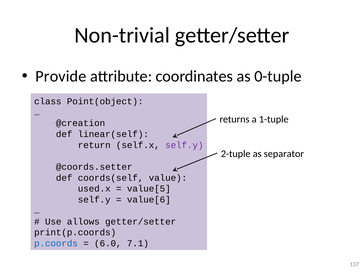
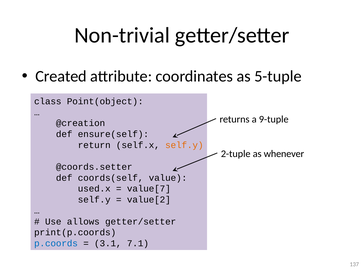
Provide: Provide -> Created
0-tuple: 0-tuple -> 5-tuple
1-tuple: 1-tuple -> 9-tuple
linear(self: linear(self -> ensure(self
self.y at (184, 145) colour: purple -> orange
separator: separator -> whenever
value[5: value[5 -> value[7
value[6: value[6 -> value[2
6.0: 6.0 -> 3.1
